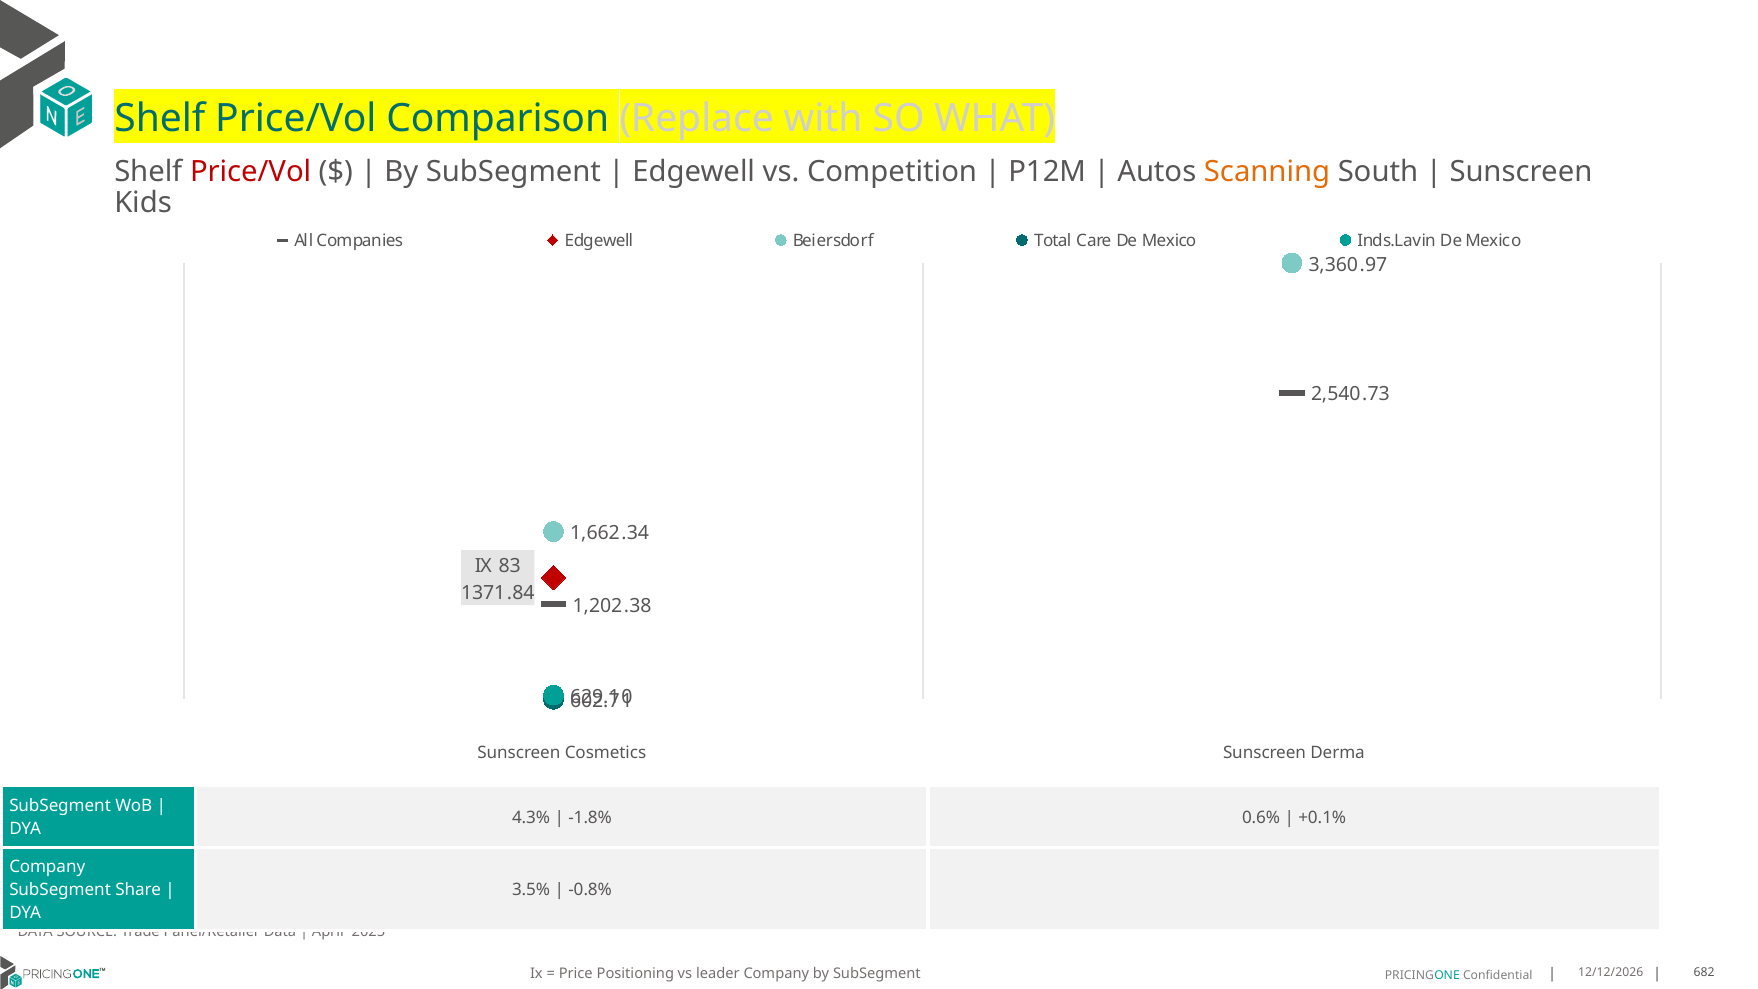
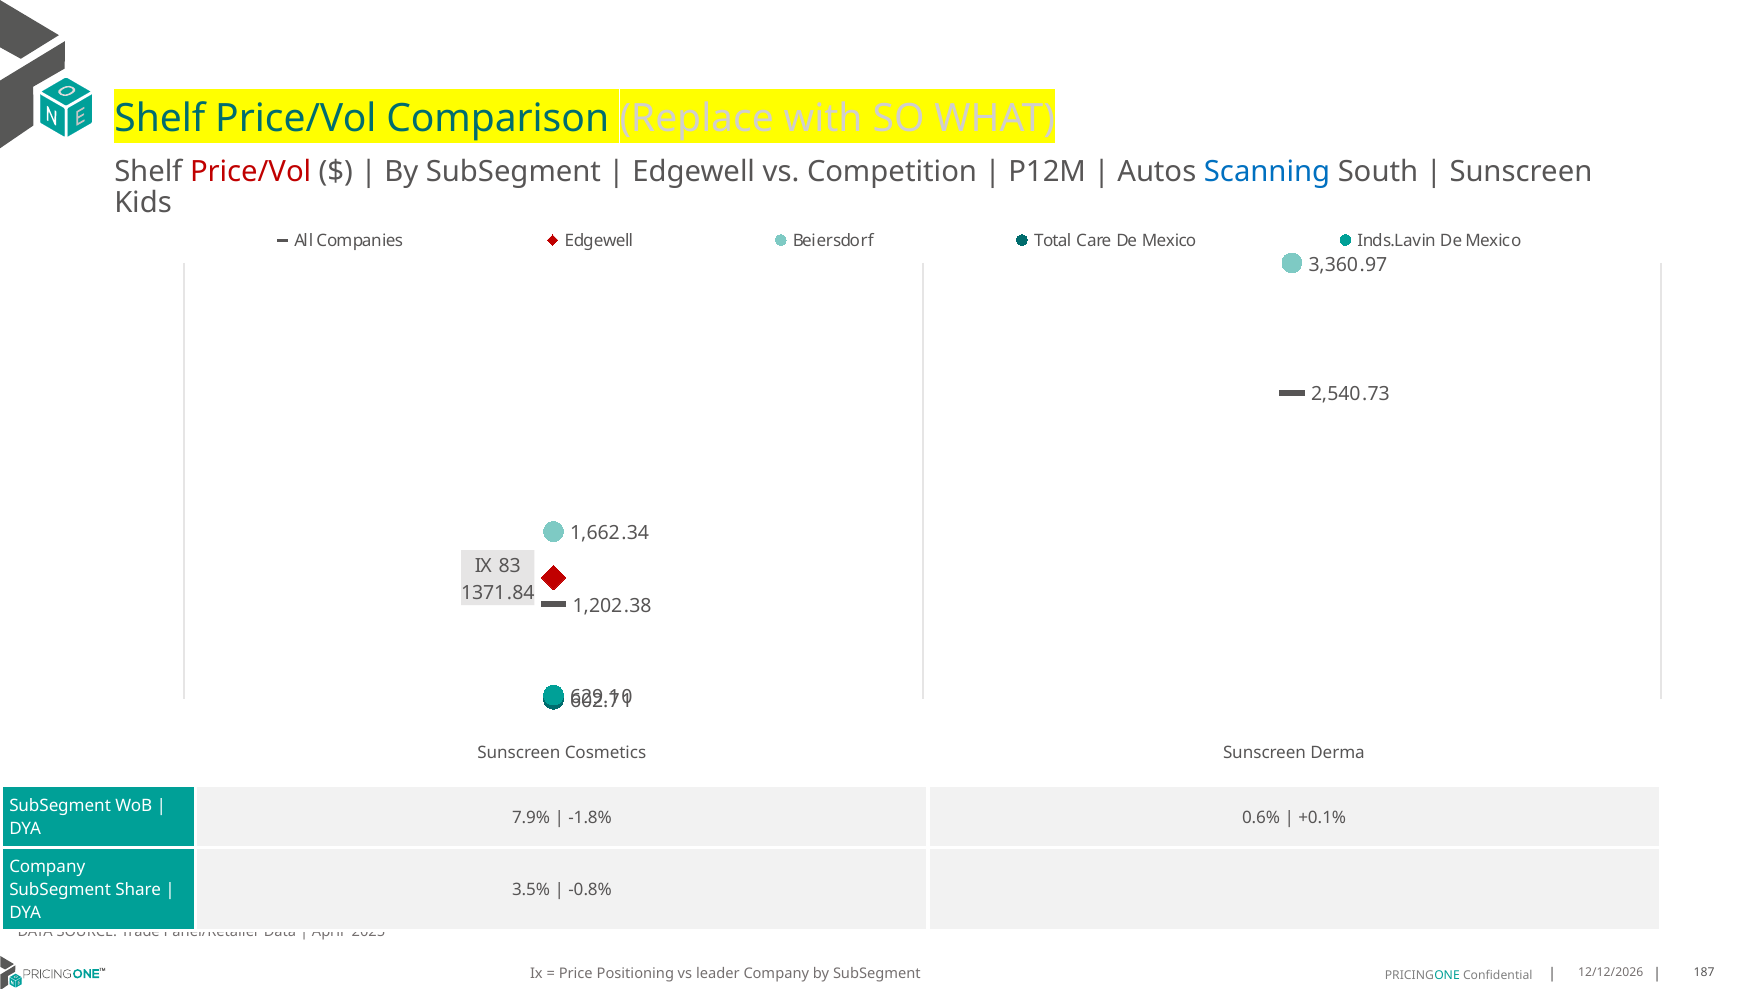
Scanning colour: orange -> blue
4.3%: 4.3% -> 7.9%
682: 682 -> 187
